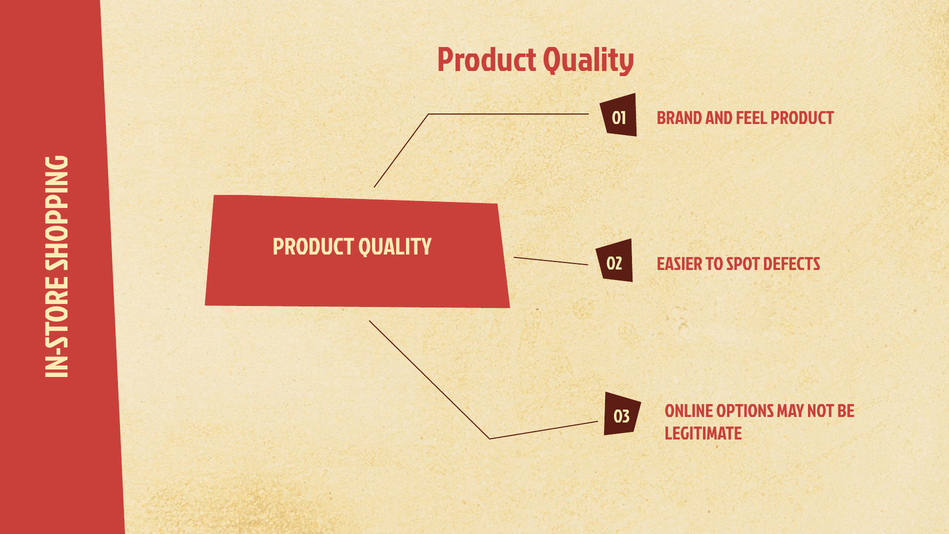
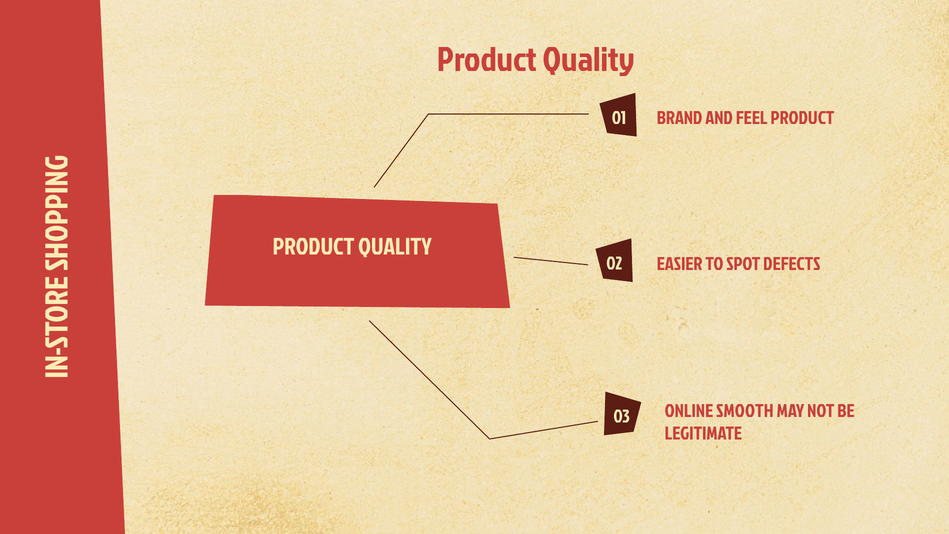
OPTIONS: OPTIONS -> SMOOTH
